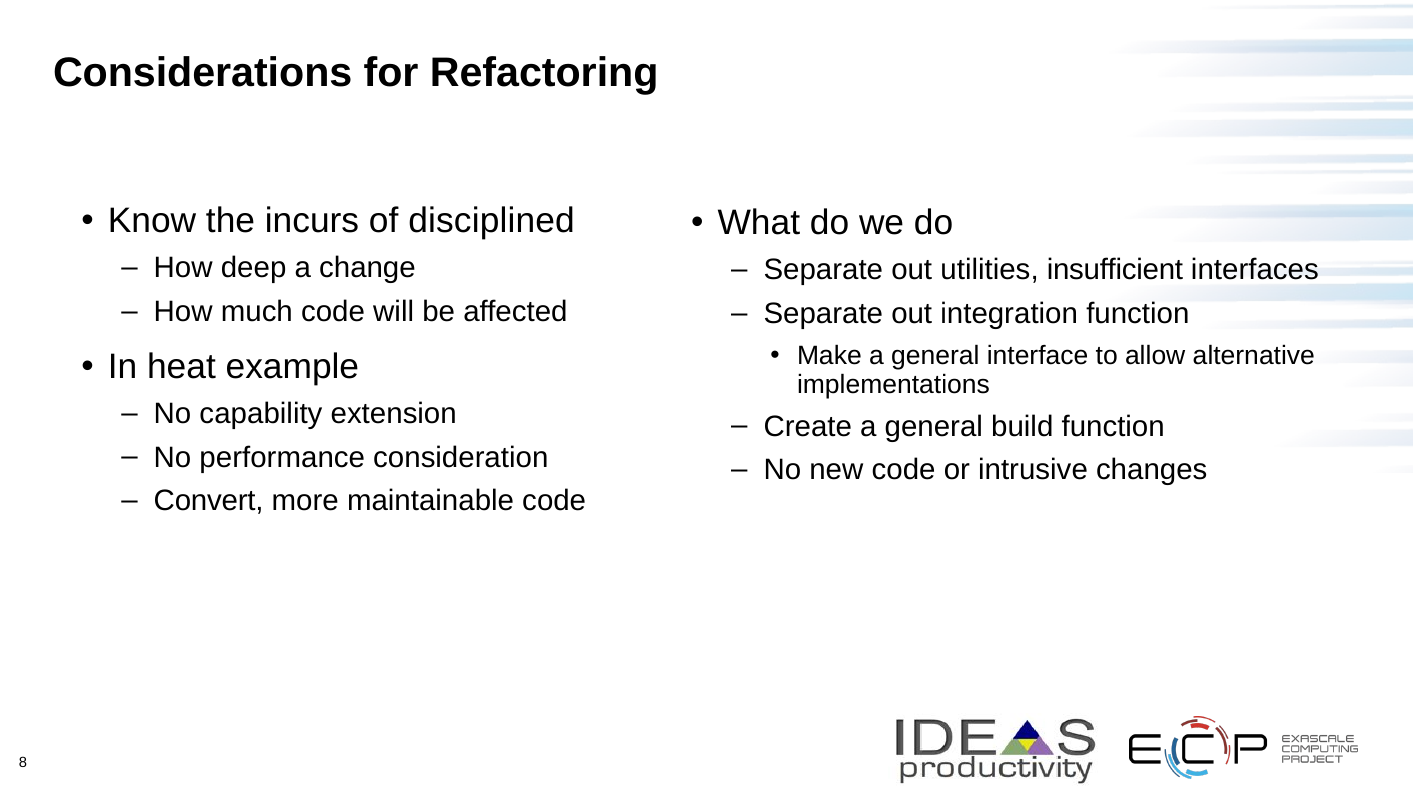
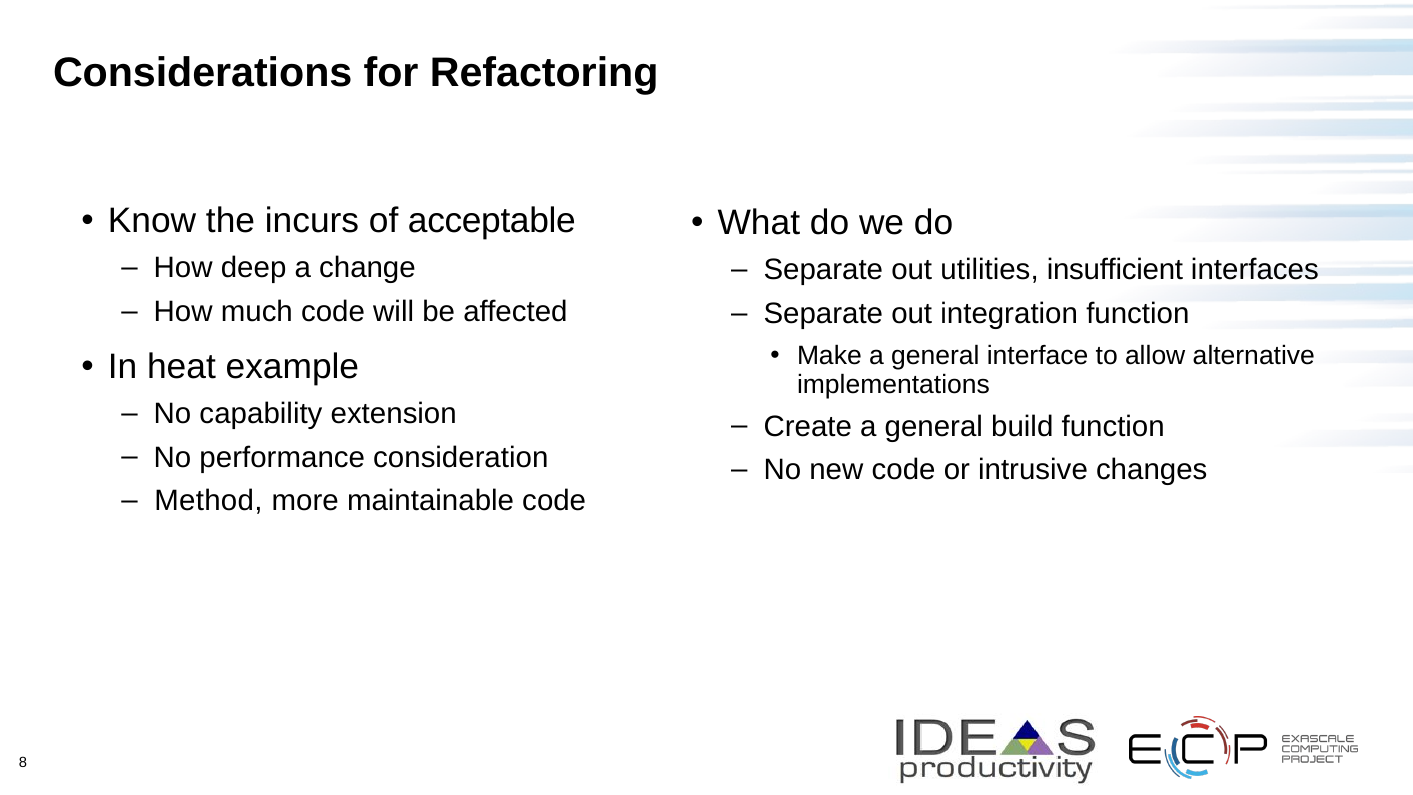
disciplined: disciplined -> acceptable
Convert: Convert -> Method
